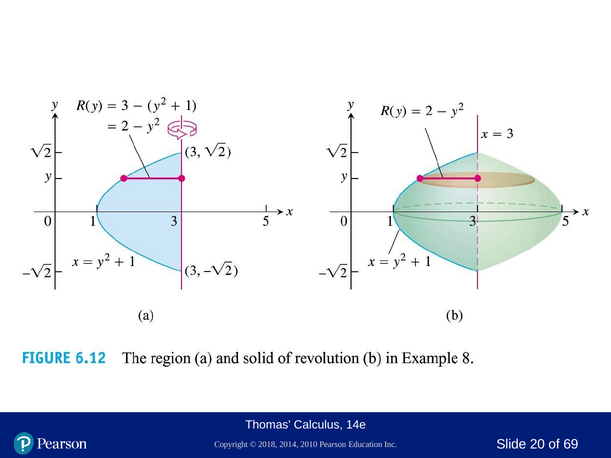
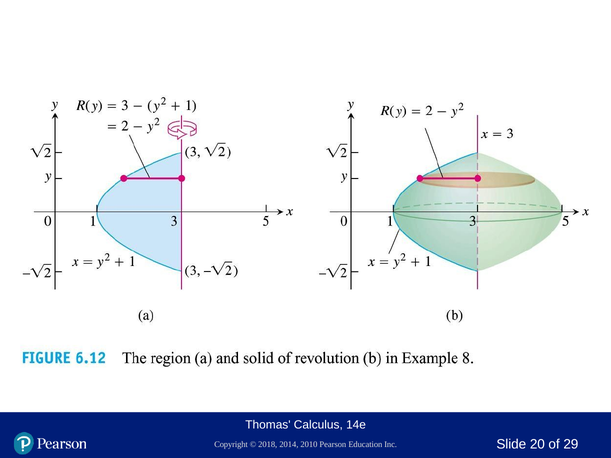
69: 69 -> 29
